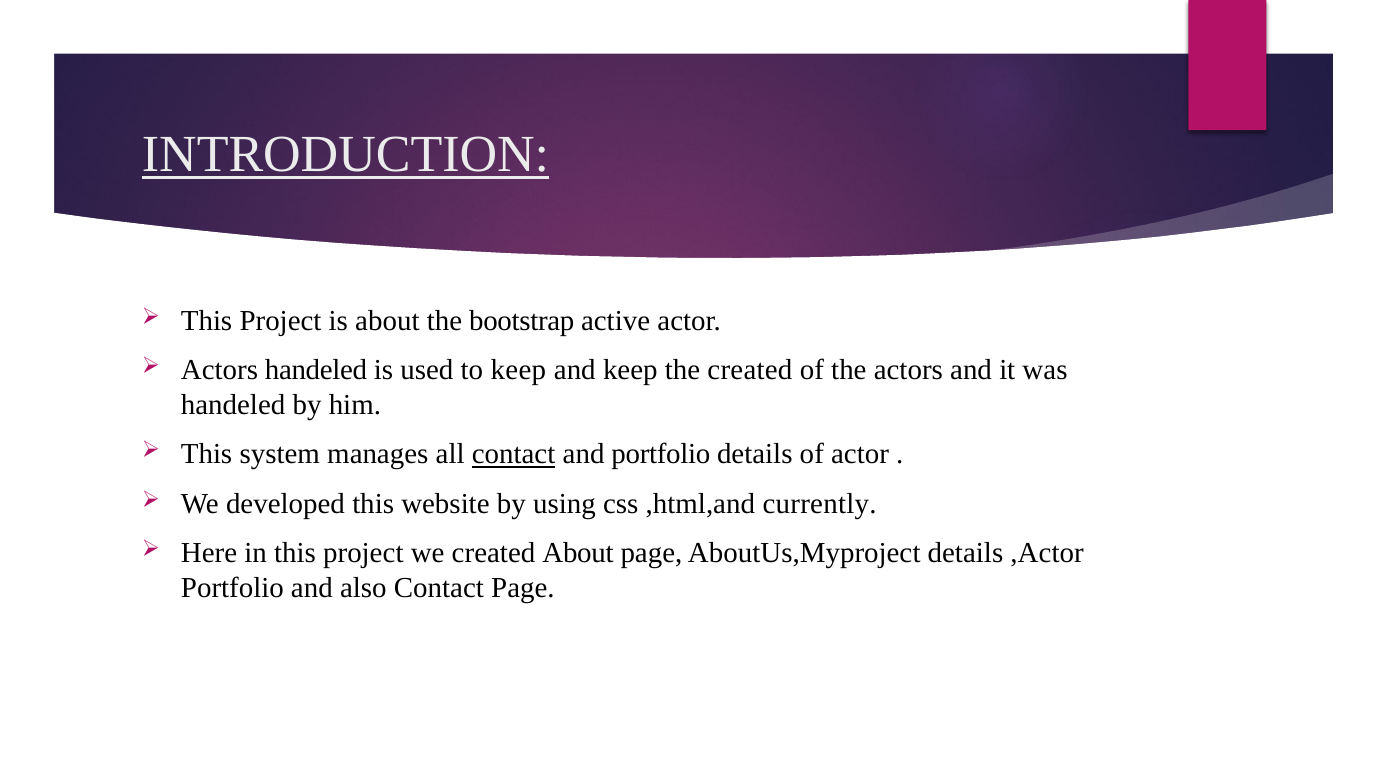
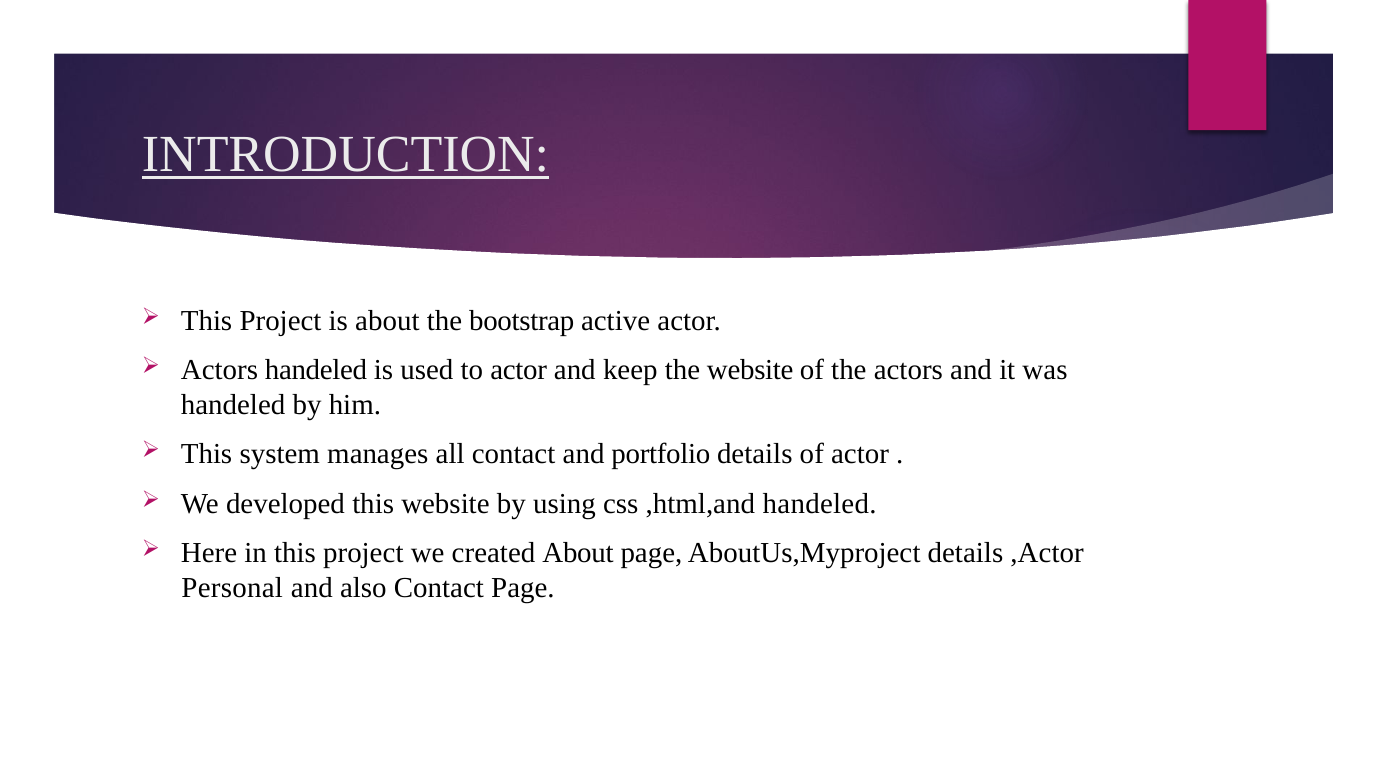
to keep: keep -> actor
the created: created -> website
contact at (514, 454) underline: present -> none
,html,and currently: currently -> handeled
Portfolio at (232, 587): Portfolio -> Personal
